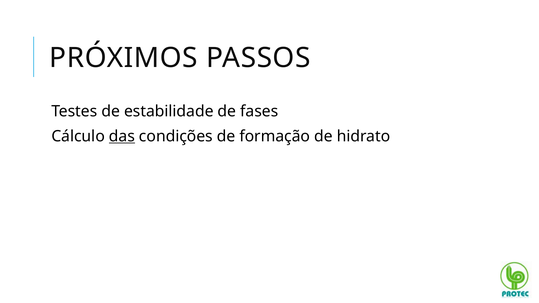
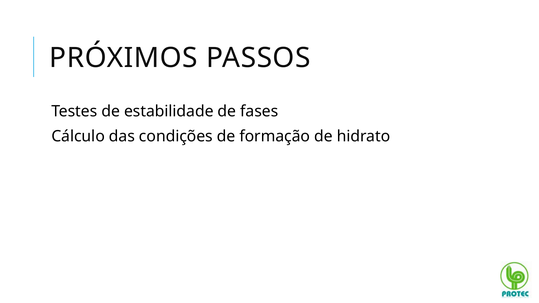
das underline: present -> none
